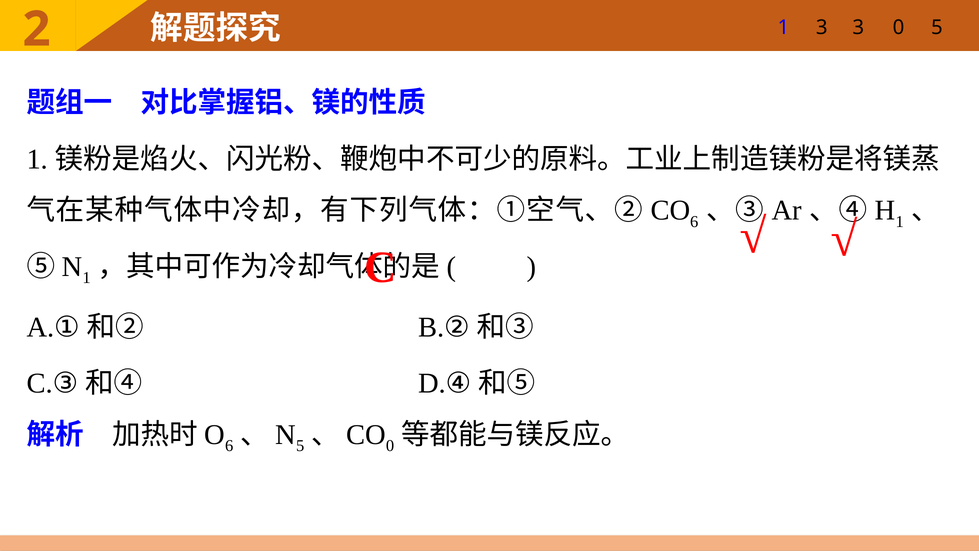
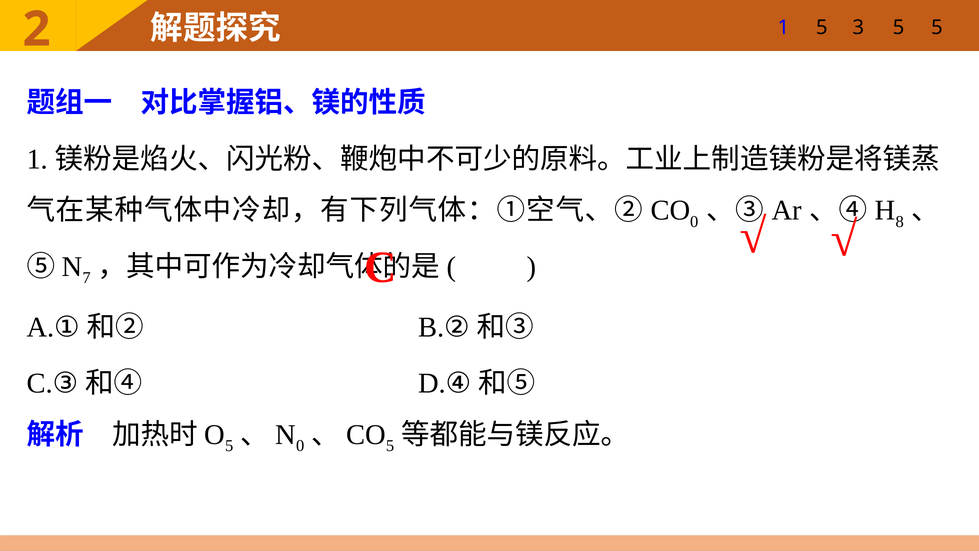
1 3: 3 -> 5
3 0: 0 -> 5
6 at (694, 222): 6 -> 0
1 at (900, 222): 1 -> 8
1 at (87, 278): 1 -> 7
6 at (229, 446): 6 -> 5
5 at (300, 446): 5 -> 0
0 at (390, 446): 0 -> 5
